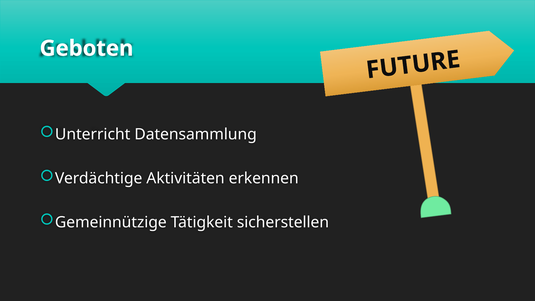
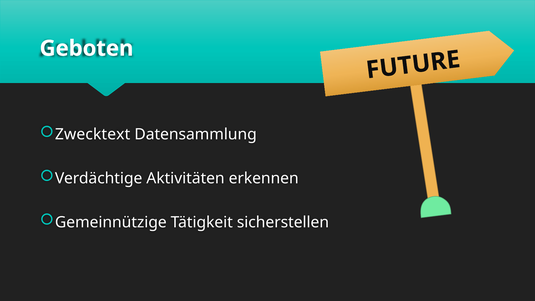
Unterricht: Unterricht -> Zwecktext
